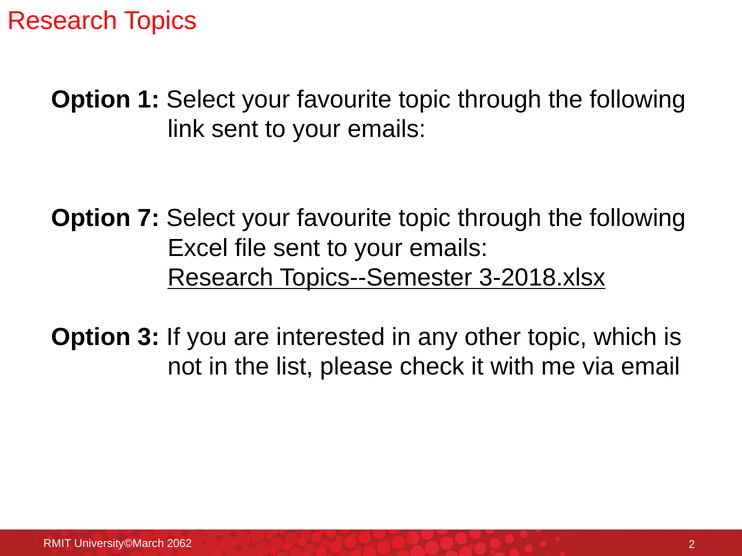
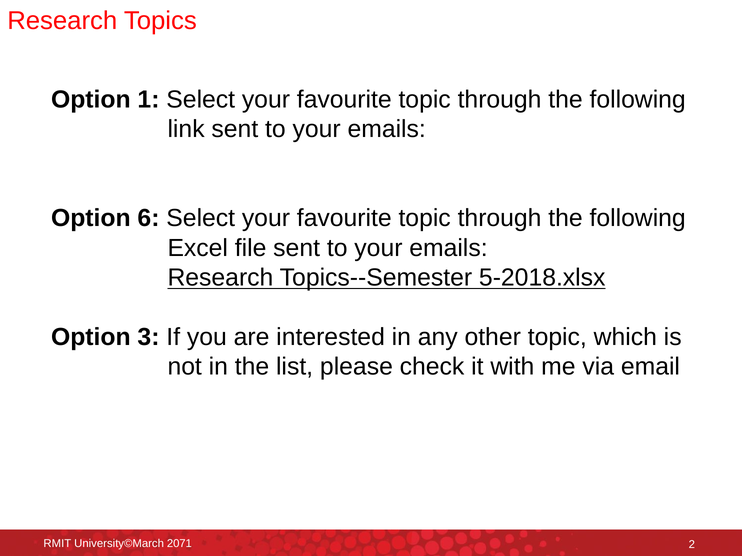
7: 7 -> 6
3-2018.xlsx: 3-2018.xlsx -> 5-2018.xlsx
2062: 2062 -> 2071
